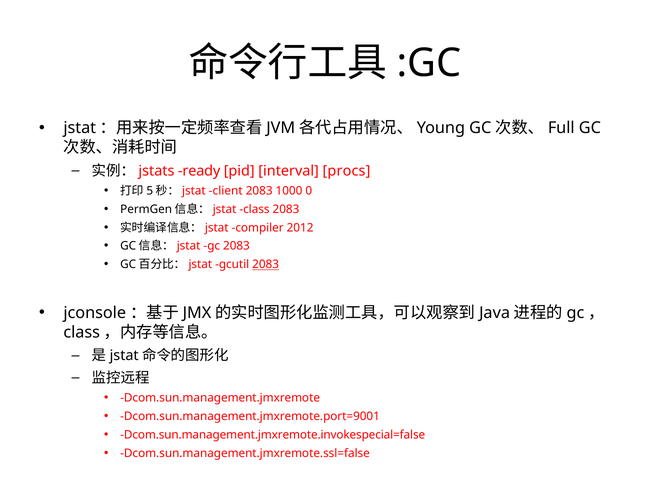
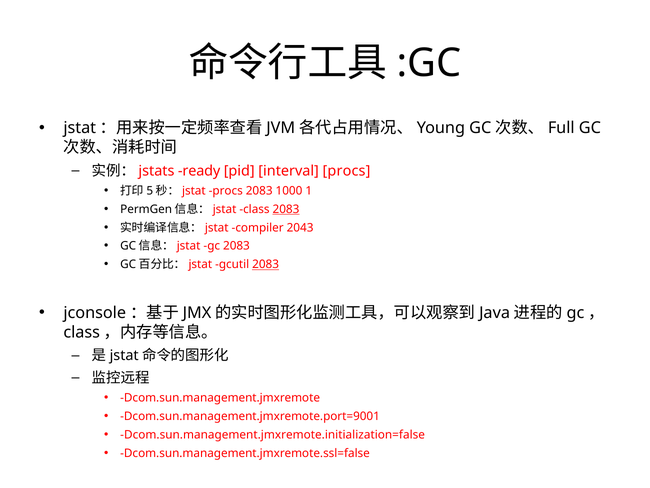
client at (226, 191): client -> procs
0: 0 -> 1
2083 at (286, 209) underline: none -> present
2012: 2012 -> 2043
Dcom.sun.management.jmxremote.invokespecial=false: Dcom.sun.management.jmxremote.invokespecial=false -> Dcom.sun.management.jmxremote.initialization=false
